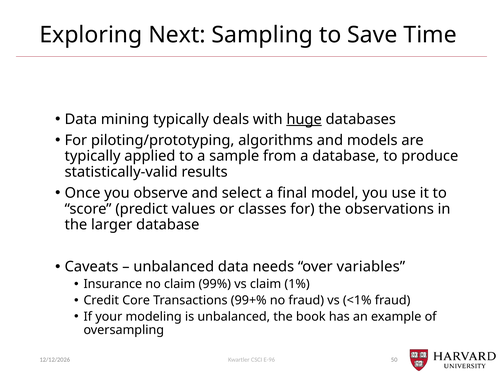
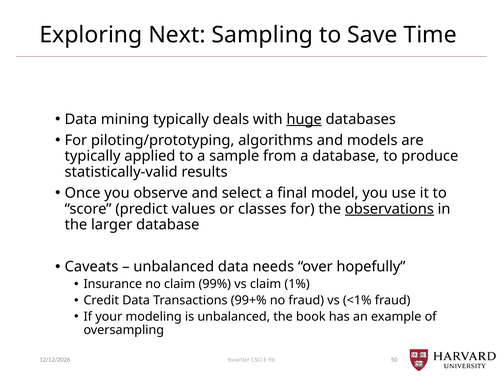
observations underline: none -> present
variables: variables -> hopefully
Credit Core: Core -> Data
